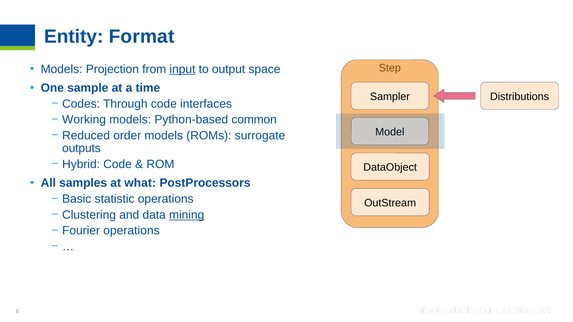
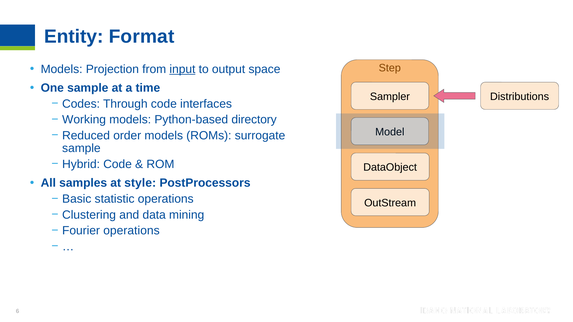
common: common -> directory
outputs at (81, 148): outputs -> sample
what: what -> style
mining underline: present -> none
